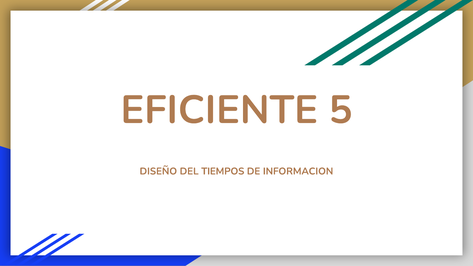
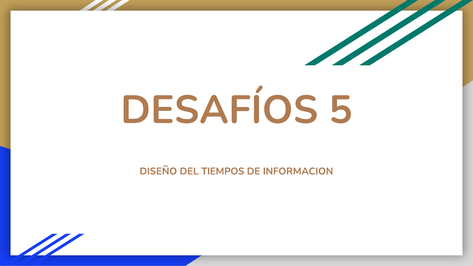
EFICIENTE: EFICIENTE -> DESAFÍOS
